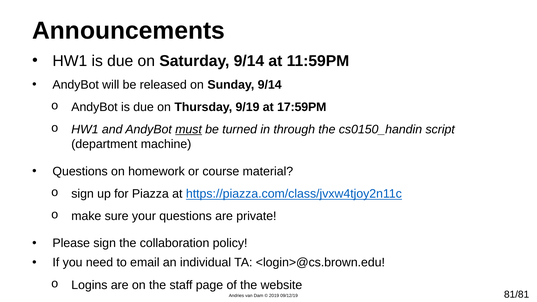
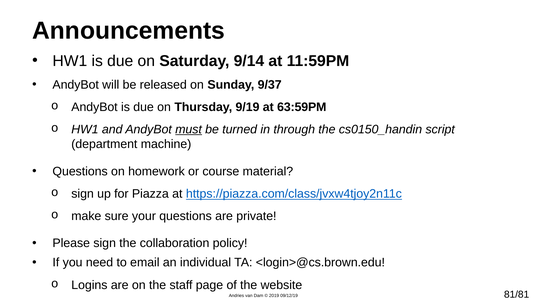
Sunday 9/14: 9/14 -> 9/37
17:59PM: 17:59PM -> 63:59PM
